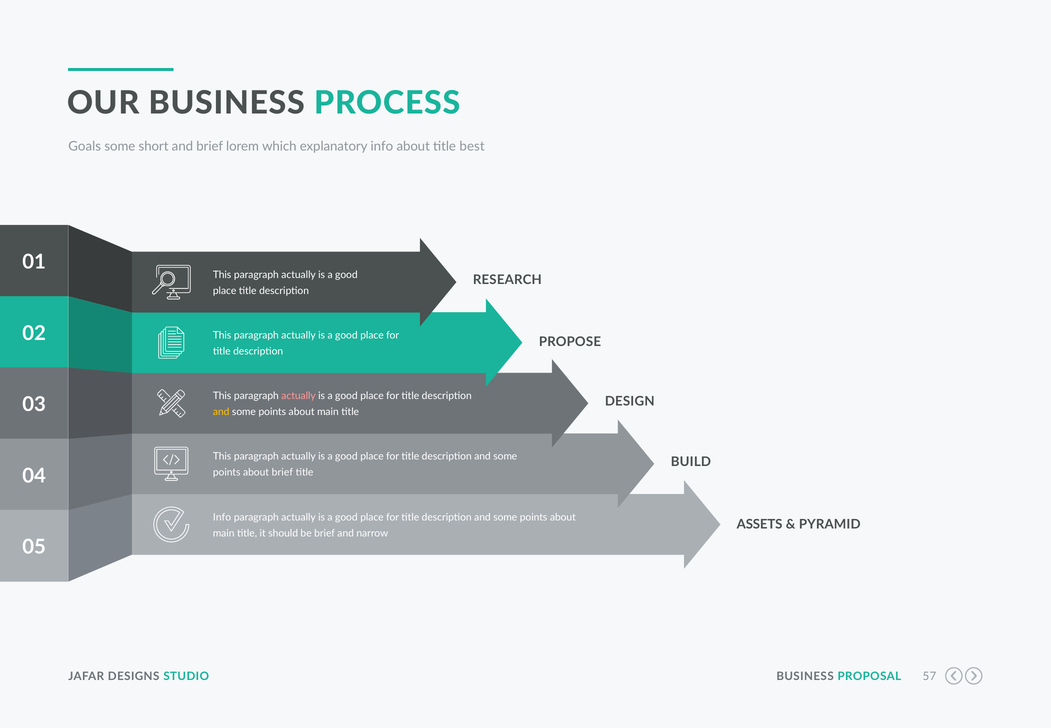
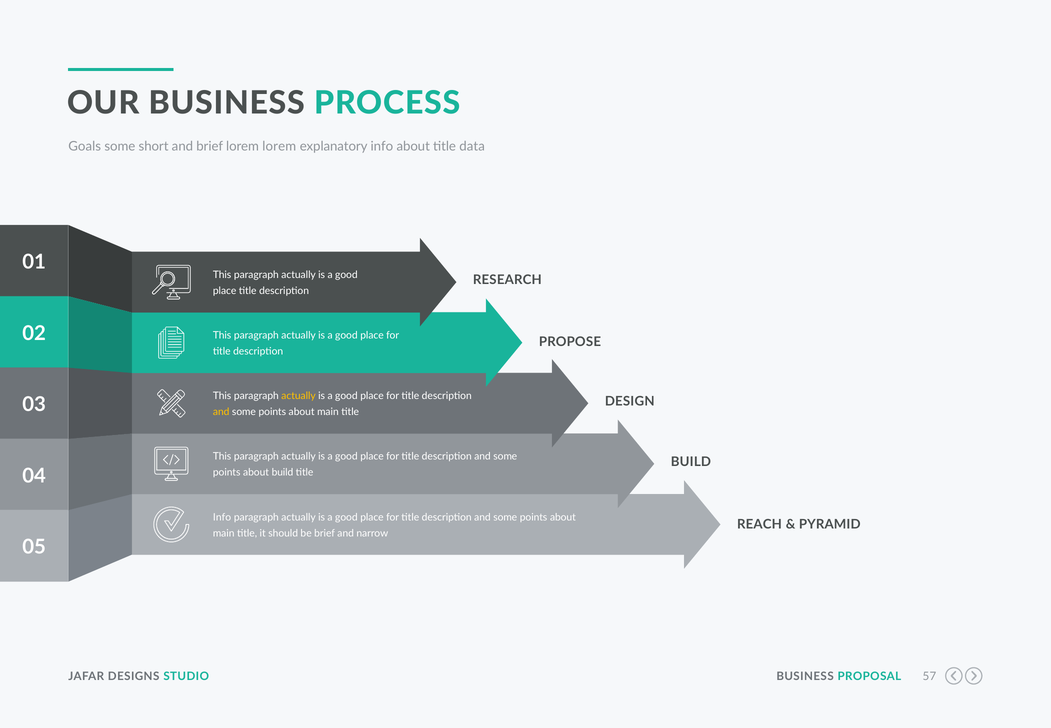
lorem which: which -> lorem
best: best -> data
actually at (299, 396) colour: pink -> yellow
about brief: brief -> build
ASSETS: ASSETS -> REACH
